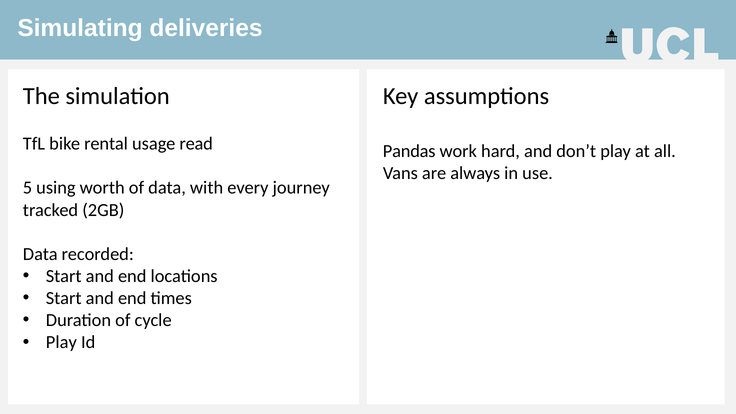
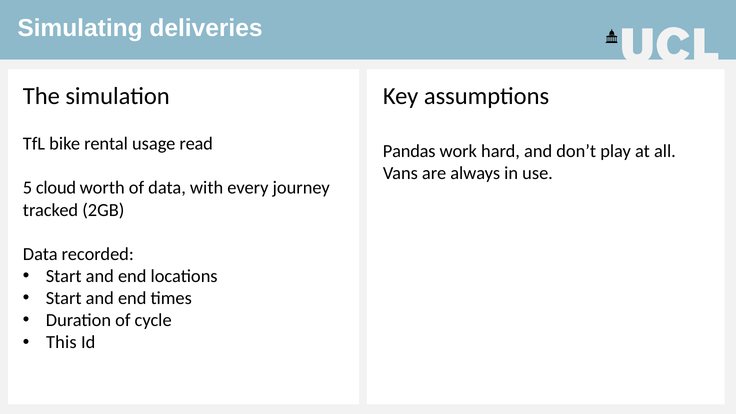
using: using -> cloud
Play at (61, 342): Play -> This
